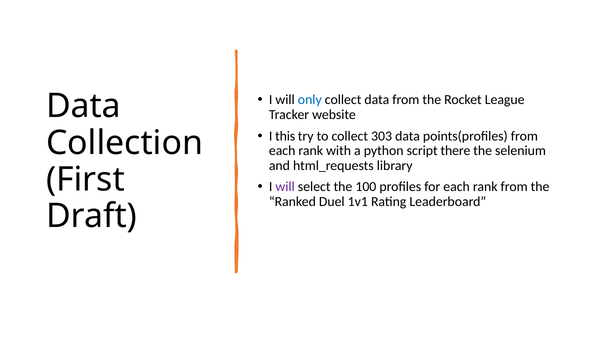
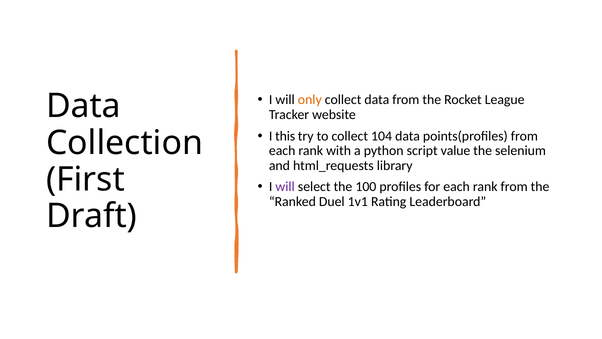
only colour: blue -> orange
303: 303 -> 104
there: there -> value
